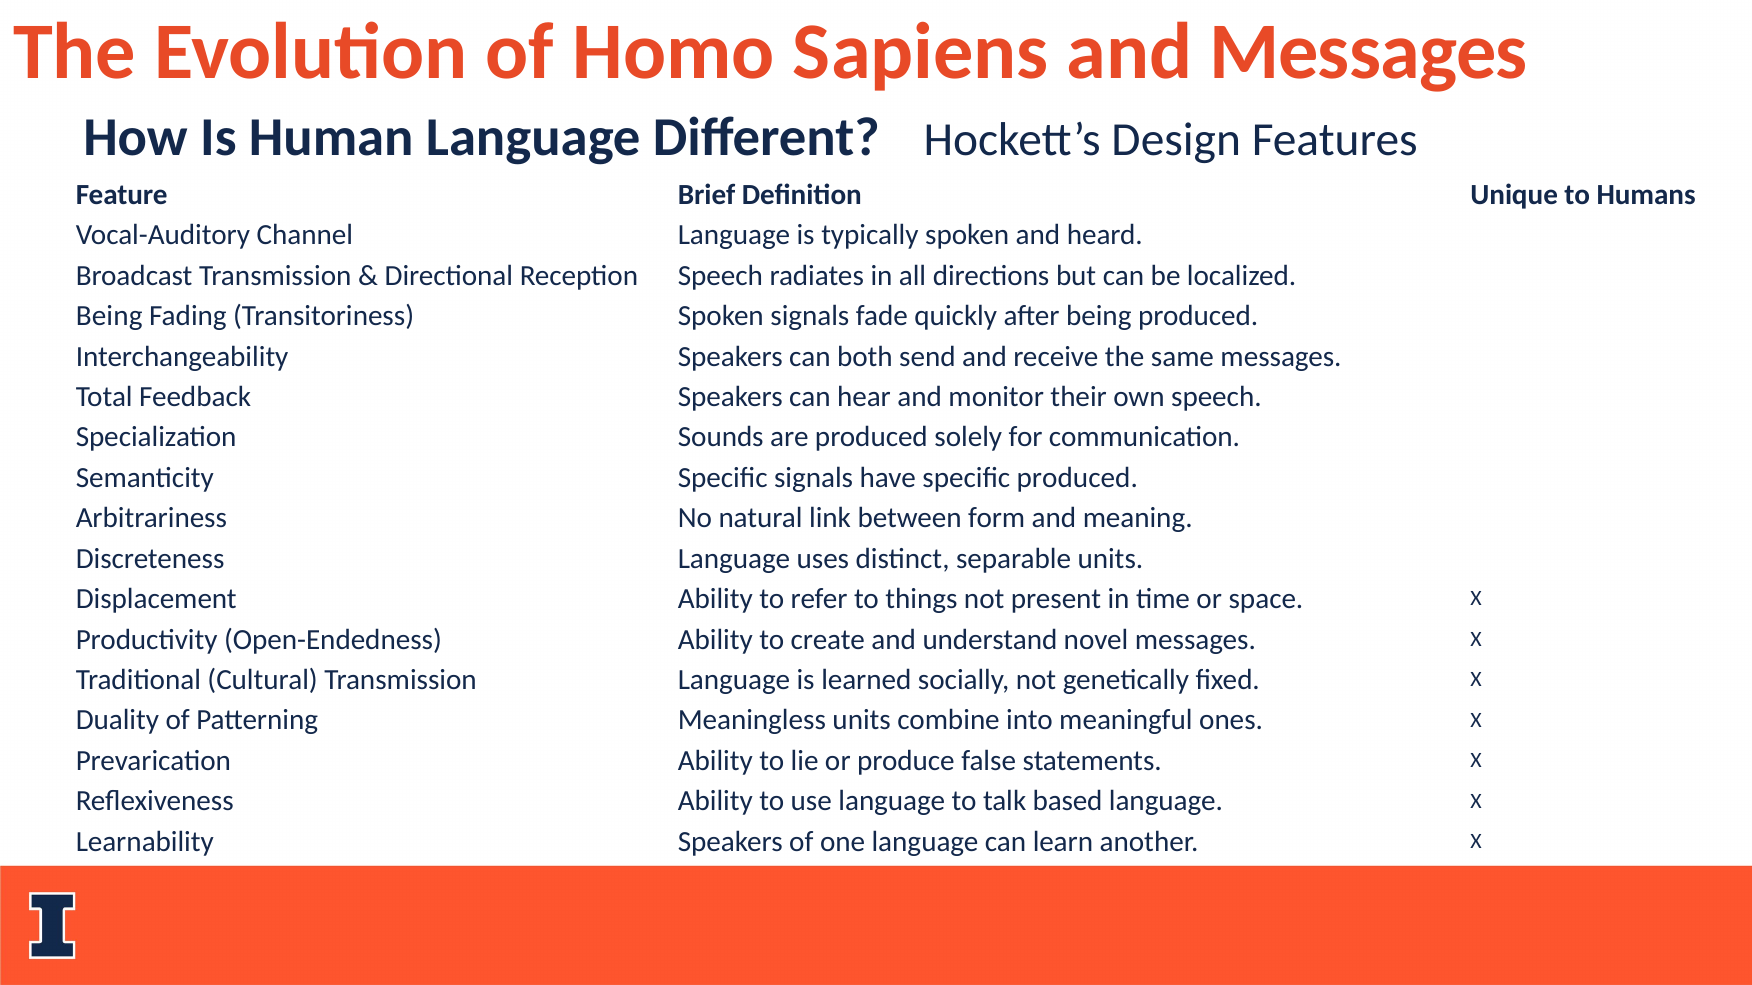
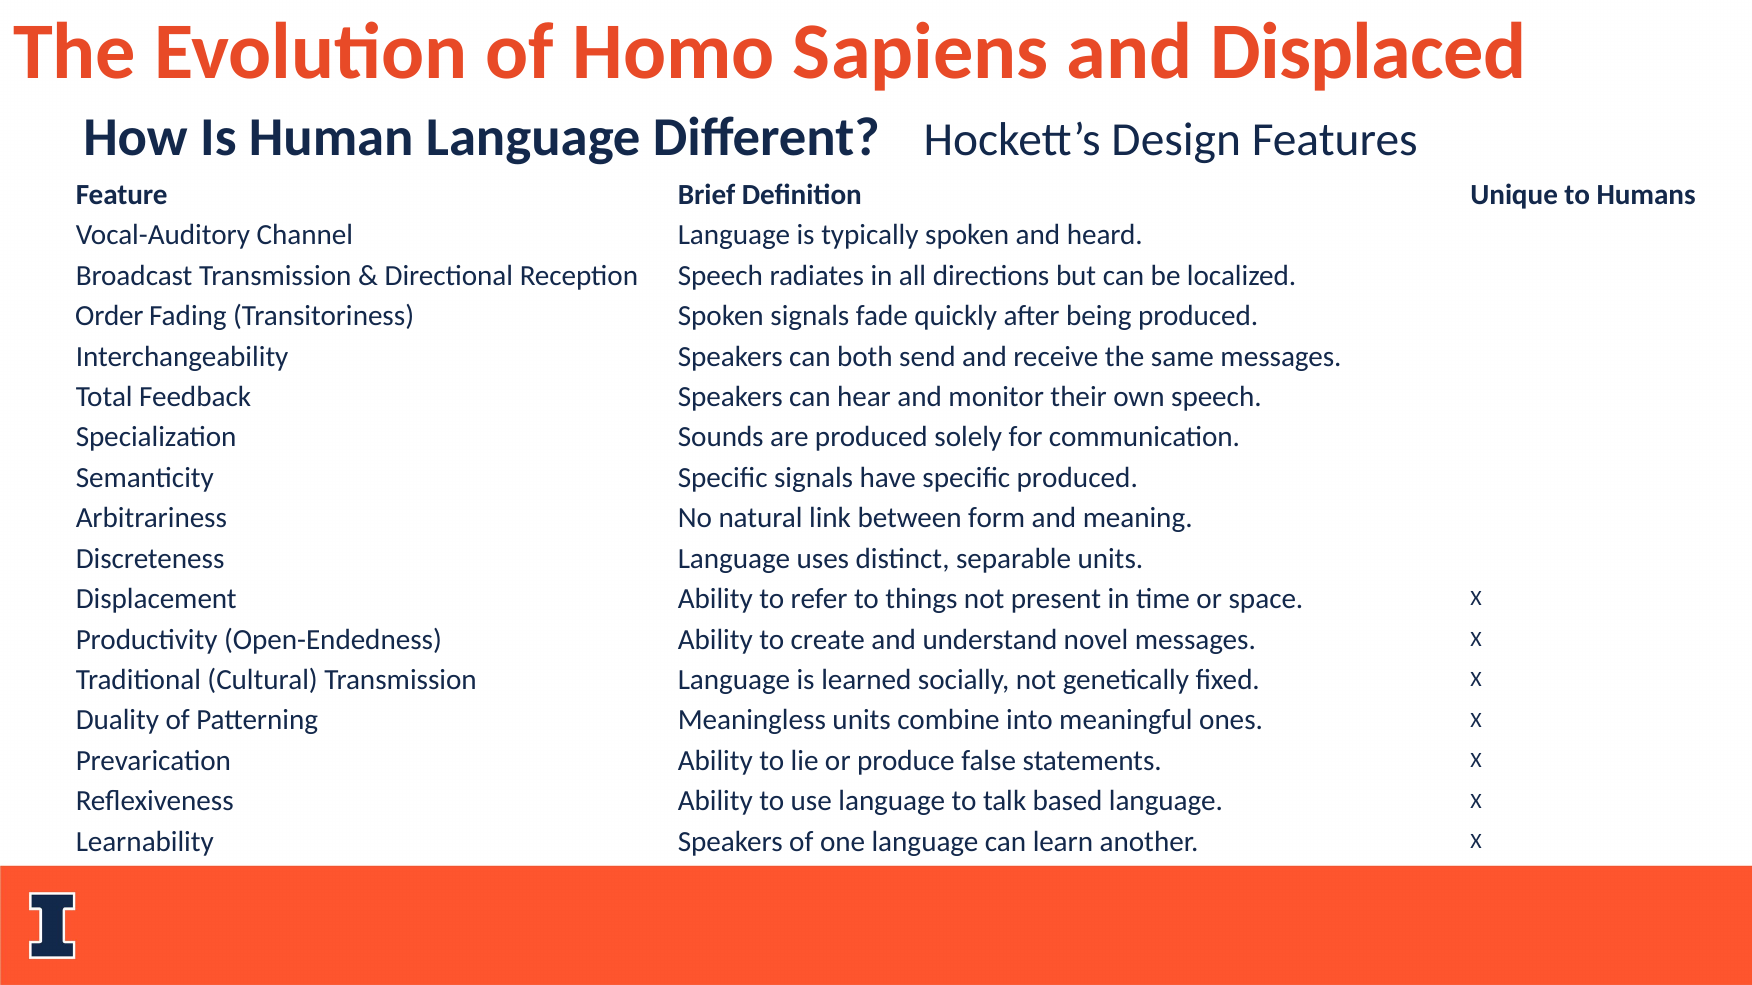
and Messages: Messages -> Displaced
Being at (109, 316): Being -> Order
